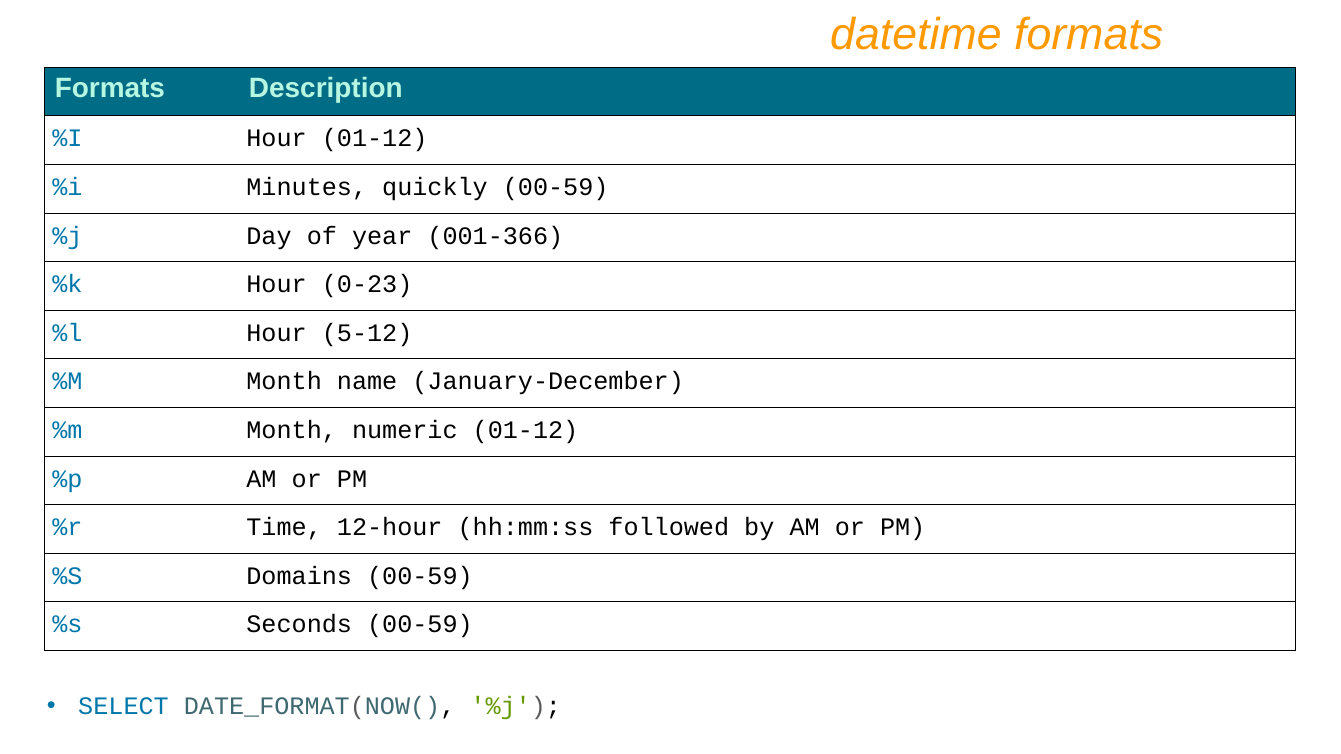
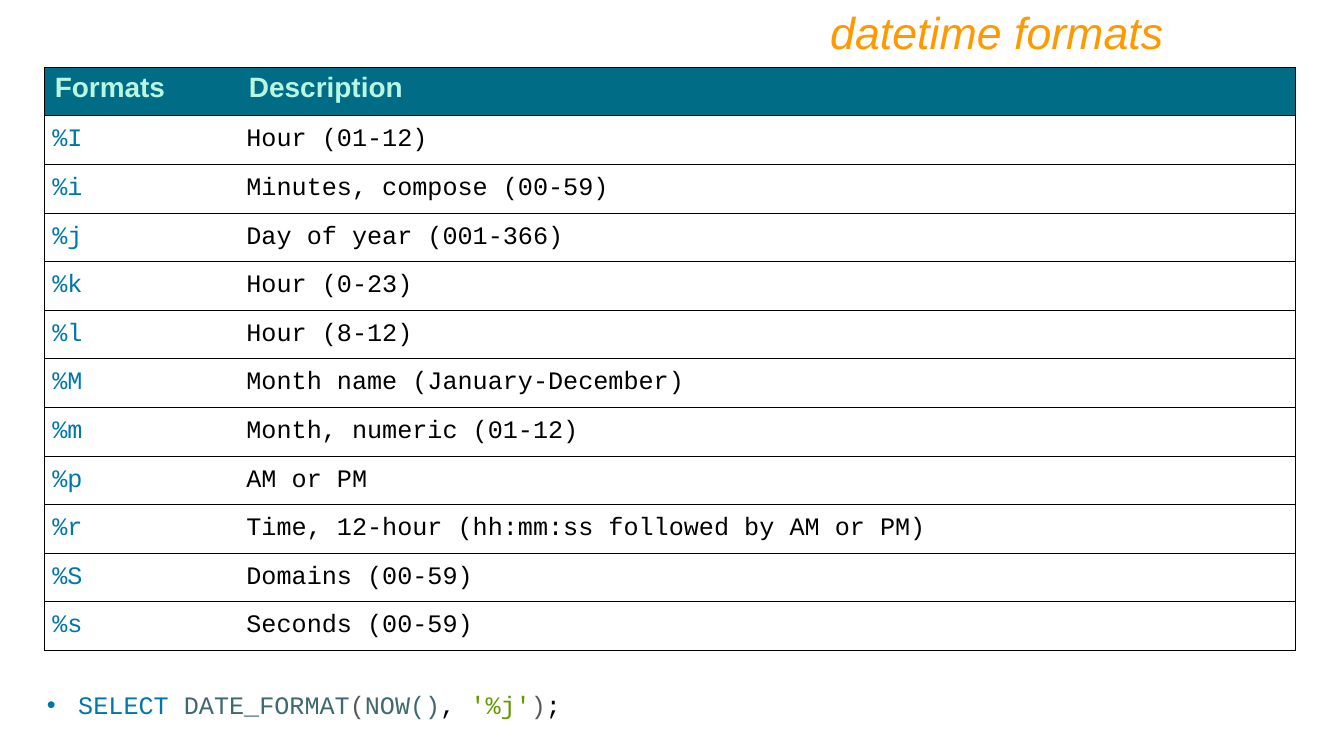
quickly: quickly -> compose
5-12: 5-12 -> 8-12
